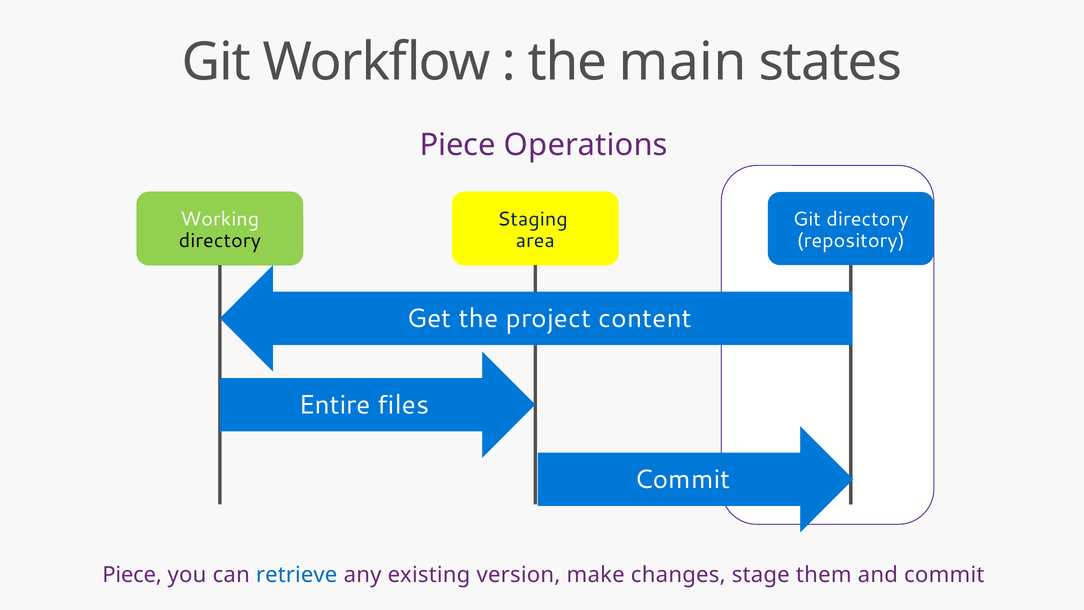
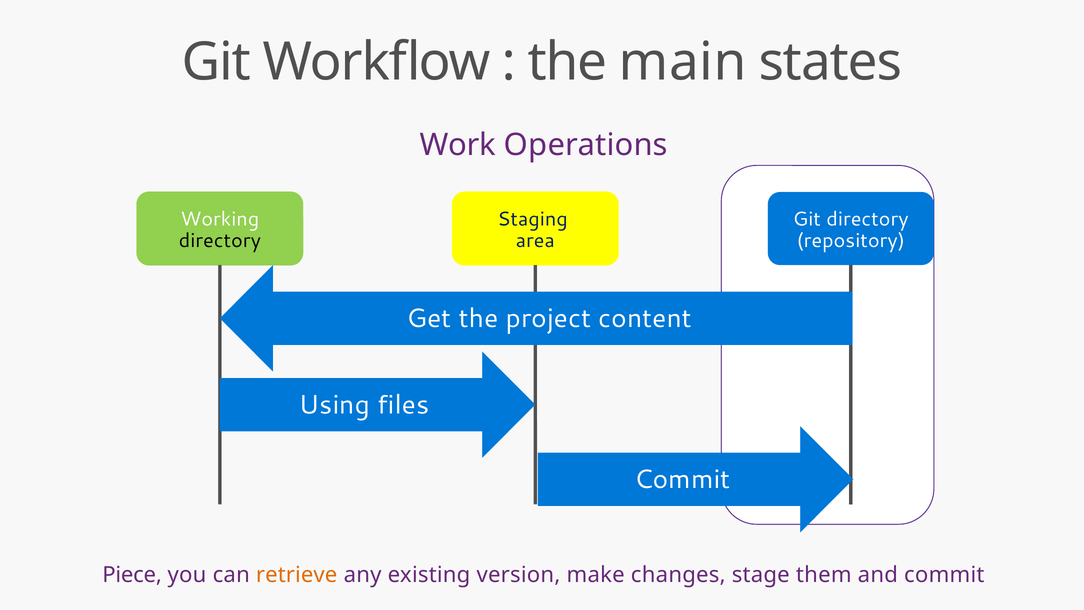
Piece at (458, 145): Piece -> Work
Entire: Entire -> Using
retrieve colour: blue -> orange
